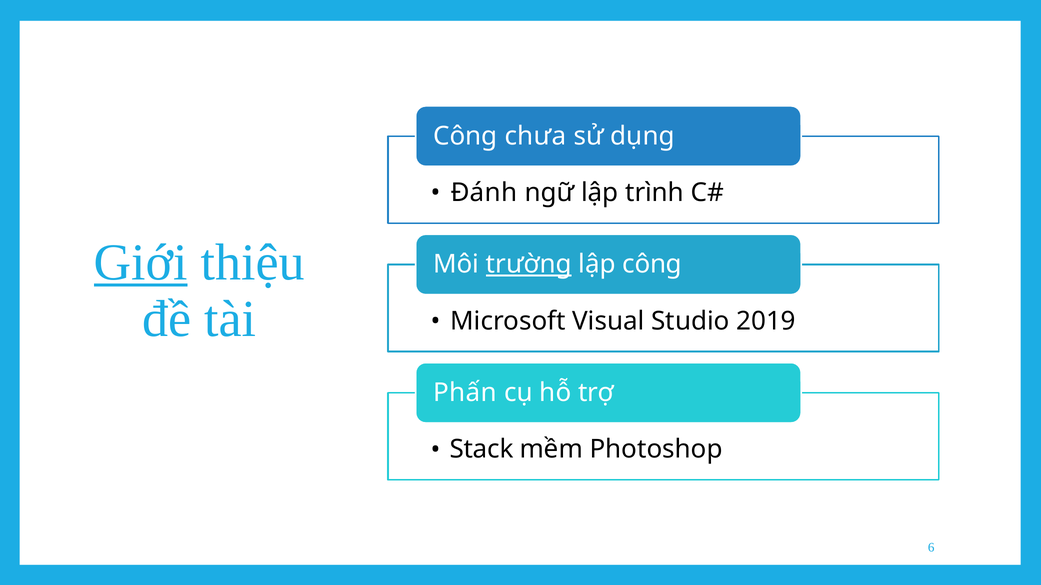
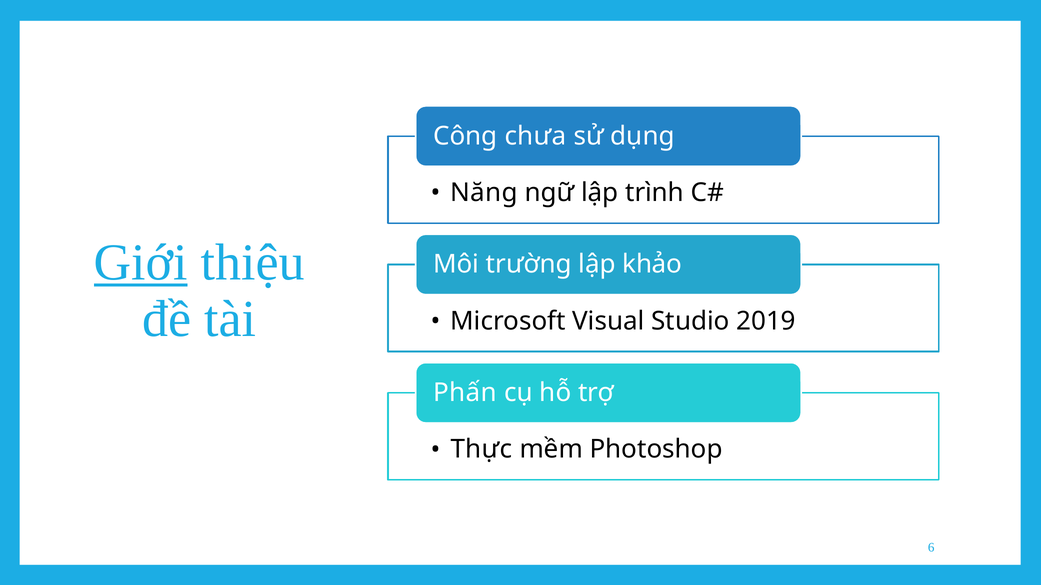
Đánh: Đánh -> Năng
trường underline: present -> none
lập công: công -> khảo
Stack: Stack -> Thực
